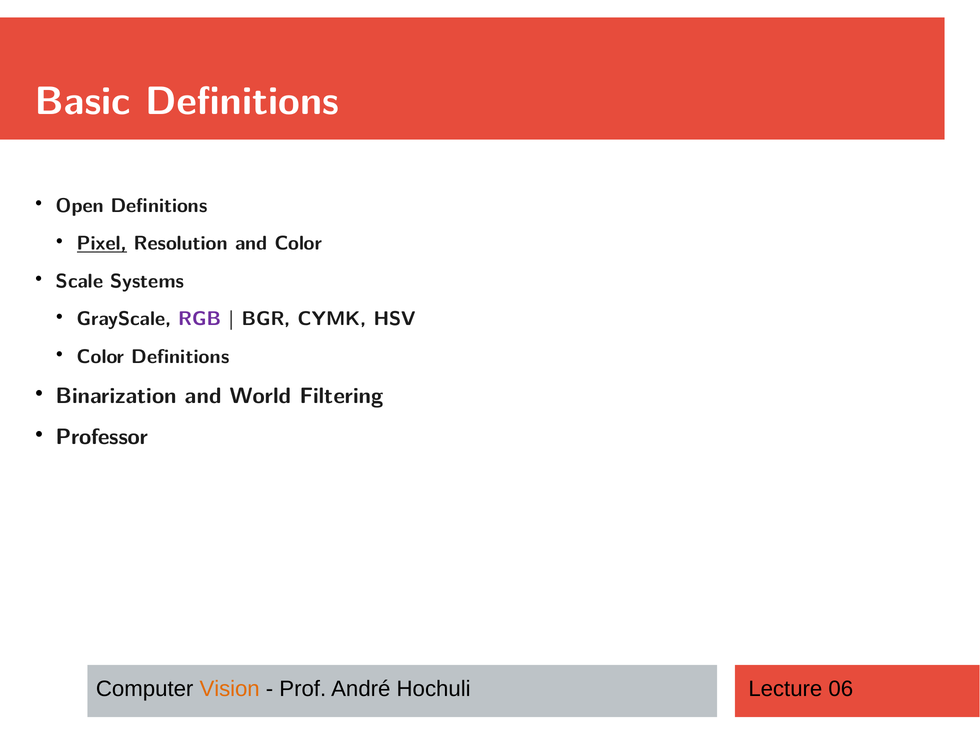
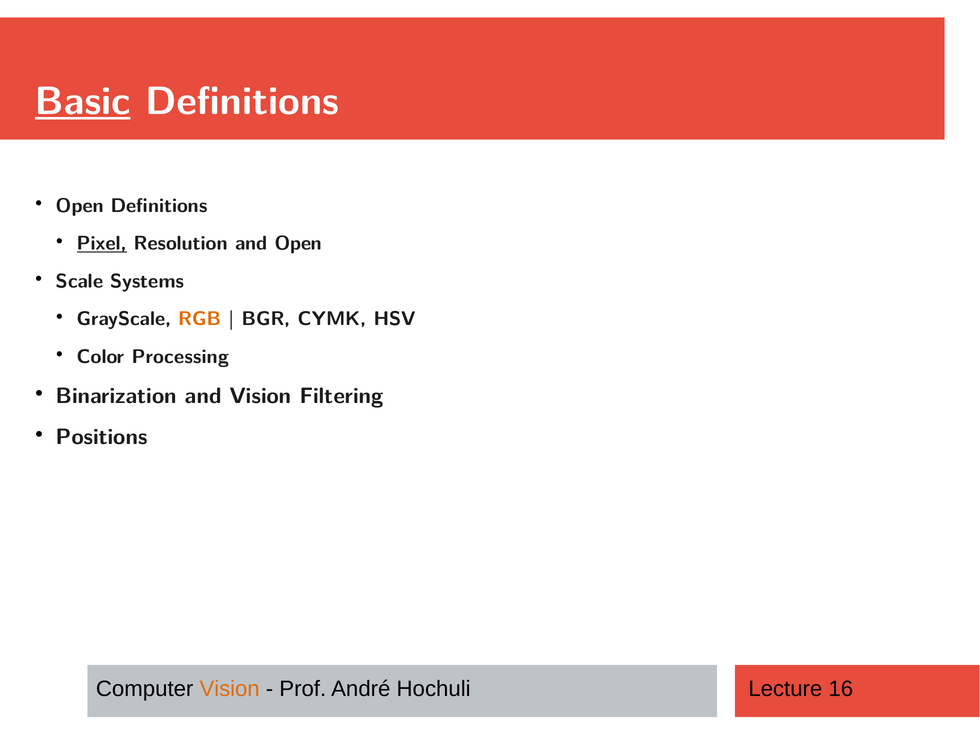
Basic underline: none -> present
and Color: Color -> Open
RGB colour: purple -> orange
Color Definitions: Definitions -> Processing
and World: World -> Vision
Professor: Professor -> Positions
06: 06 -> 16
